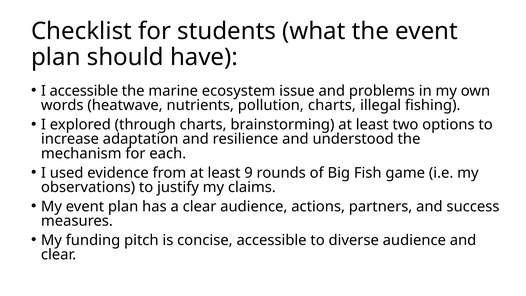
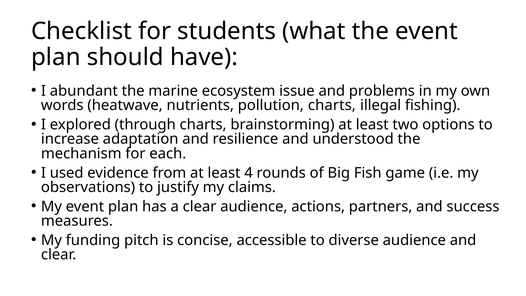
I accessible: accessible -> abundant
9: 9 -> 4
